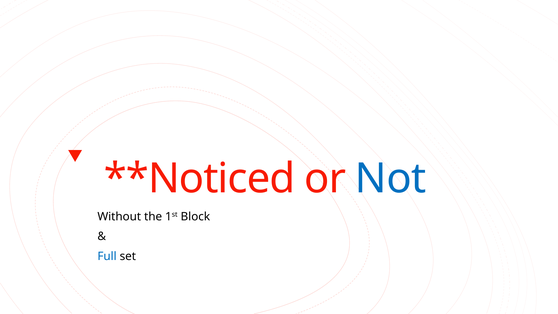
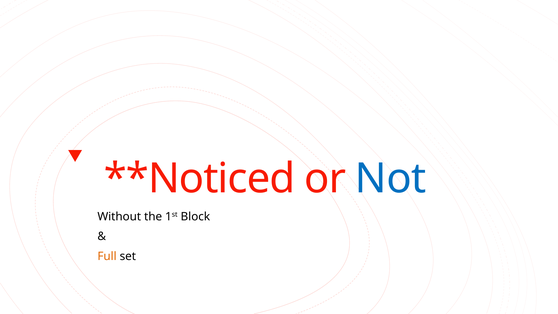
Full colour: blue -> orange
